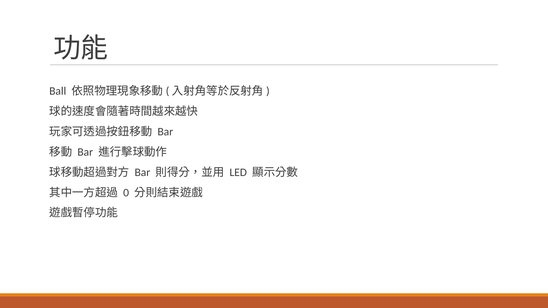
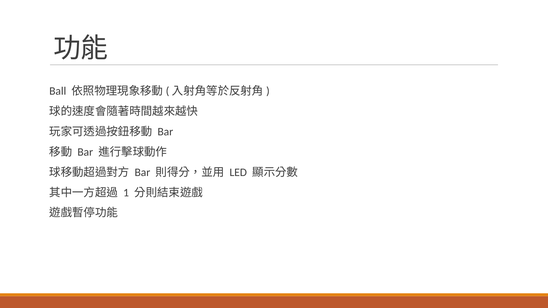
0: 0 -> 1
